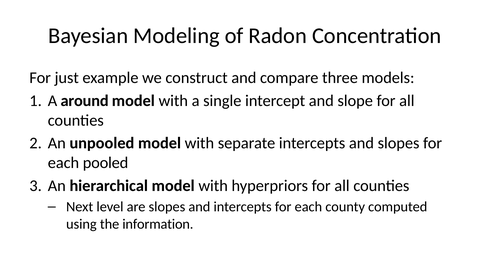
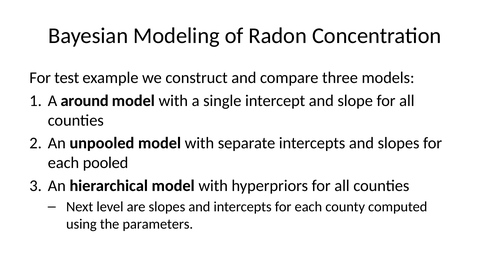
just: just -> test
information: information -> parameters
